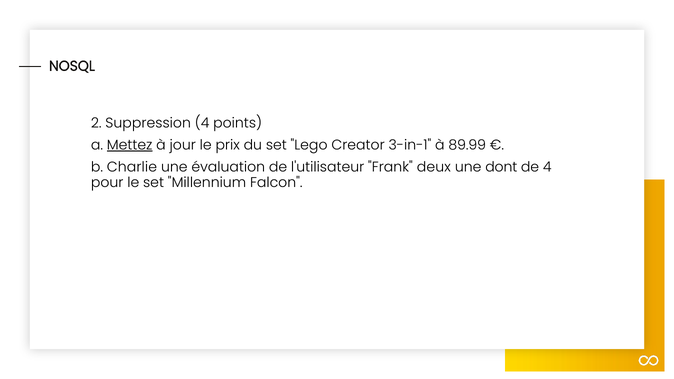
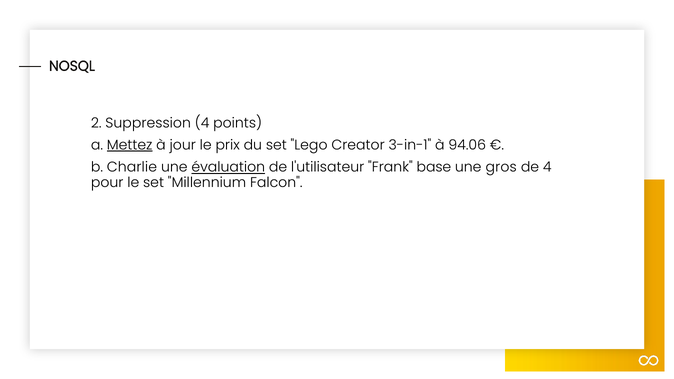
89.99: 89.99 -> 94.06
évaluation underline: none -> present
deux: deux -> base
dont: dont -> gros
